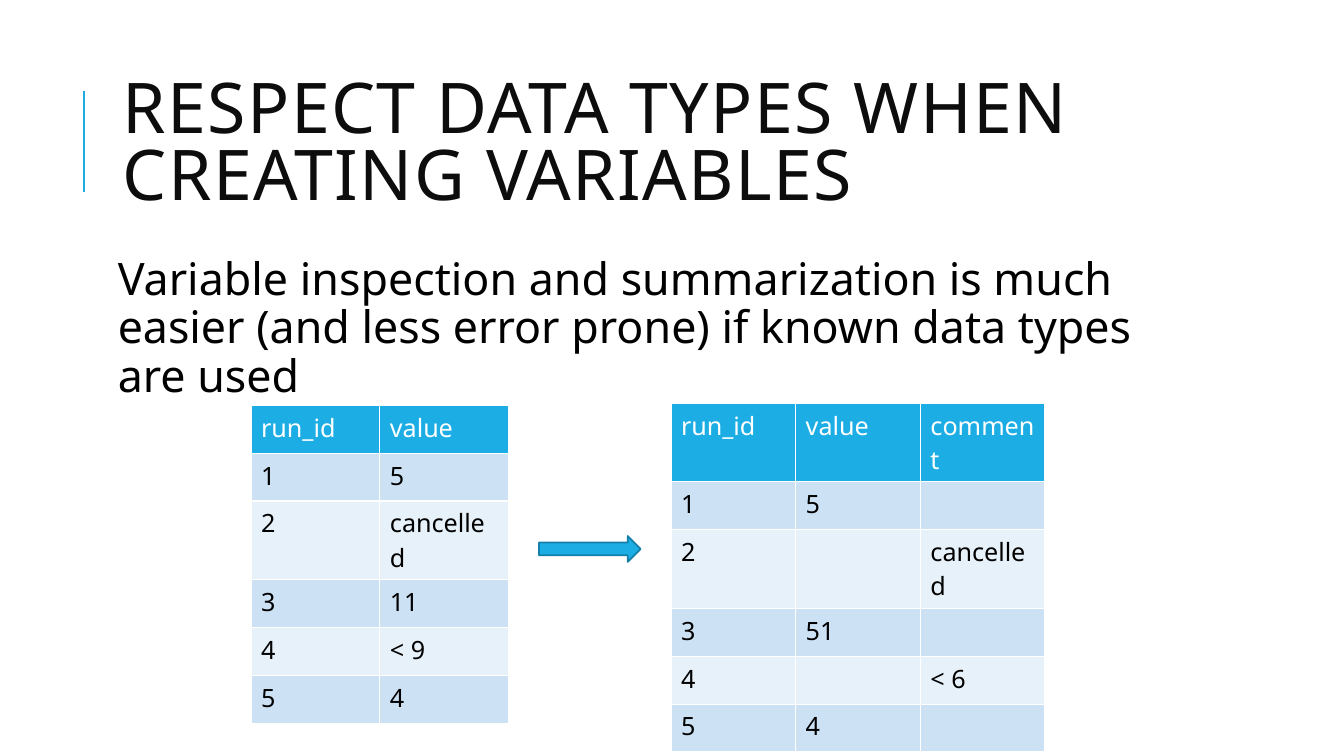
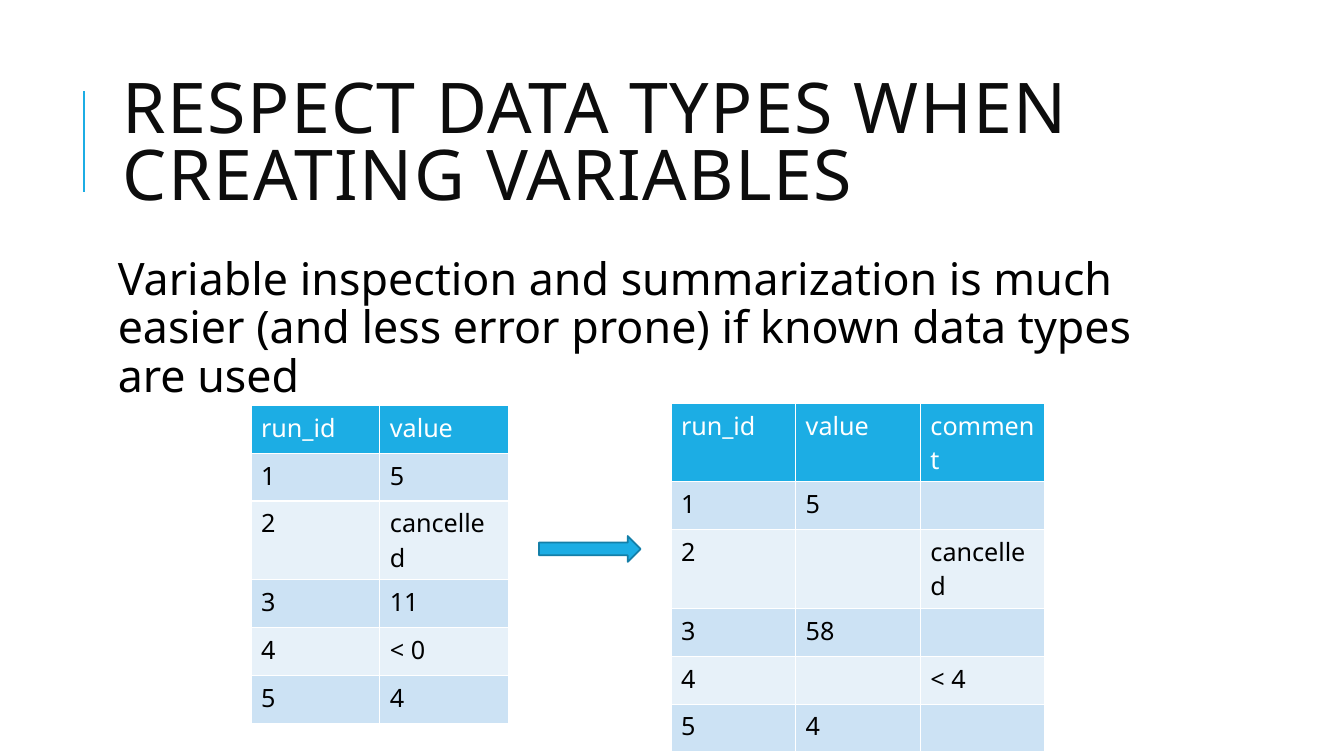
51: 51 -> 58
9: 9 -> 0
6 at (958, 680): 6 -> 4
